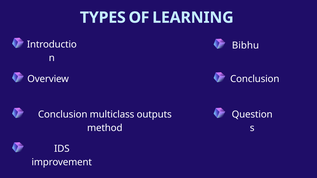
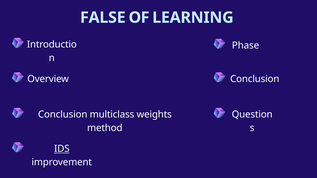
TYPES: TYPES -> FALSE
Bibhu: Bibhu -> Phase
outputs: outputs -> weights
IDS underline: none -> present
